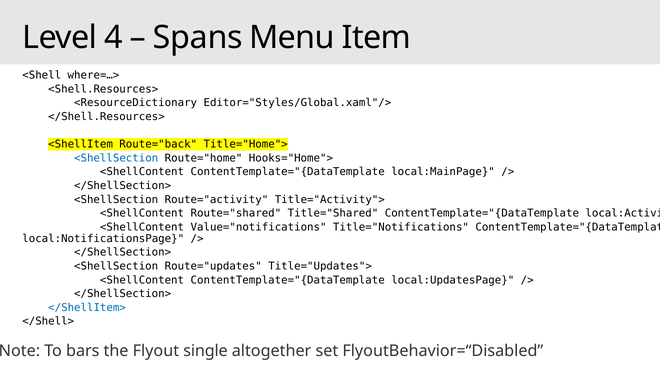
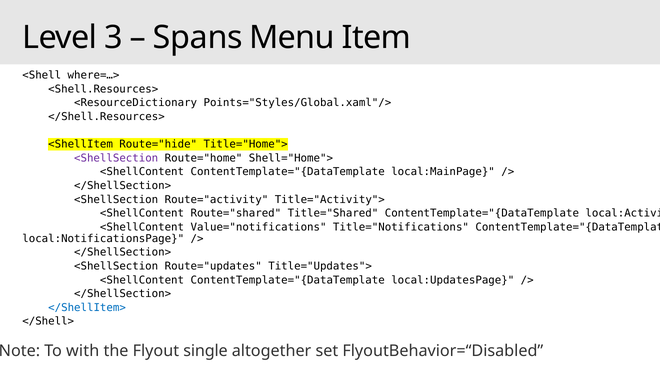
4: 4 -> 3
Editor="Styles/Global.xaml"/>: Editor="Styles/Global.xaml"/> -> Points="Styles/Global.xaml"/>
Route="back: Route="back -> Route="hide
<ShellSection at (116, 158) colour: blue -> purple
Hooks="Home">: Hooks="Home"> -> Shell="Home">
bars: bars -> with
